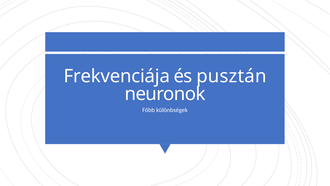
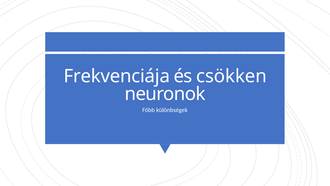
pusztán: pusztán -> csökken
